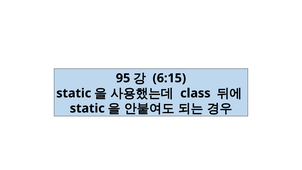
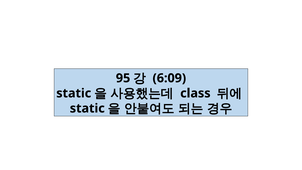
6:15: 6:15 -> 6:09
